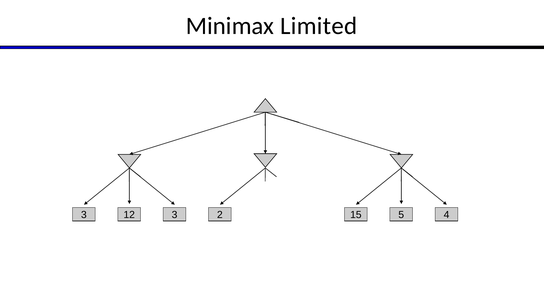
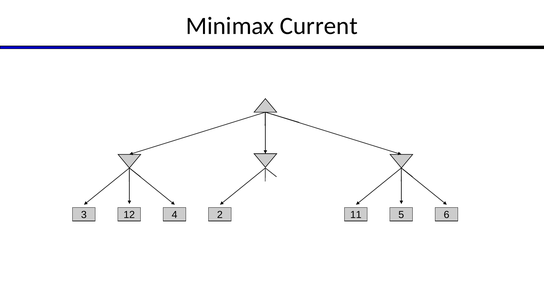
Limited: Limited -> Current
12 3: 3 -> 4
15: 15 -> 11
4: 4 -> 6
